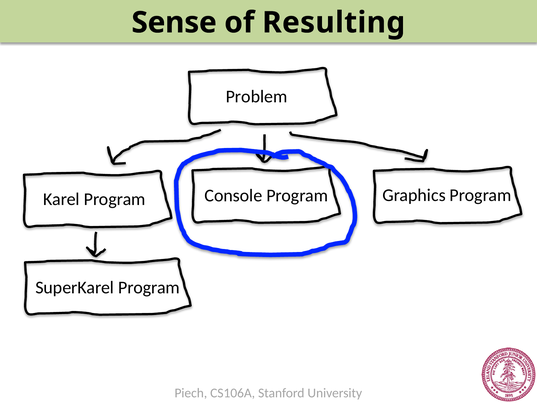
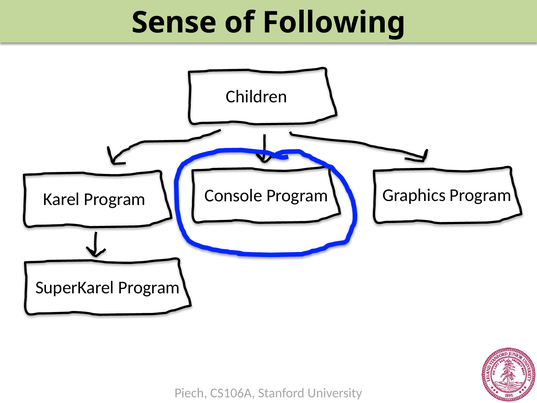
Resulting: Resulting -> Following
Problem: Problem -> Children
